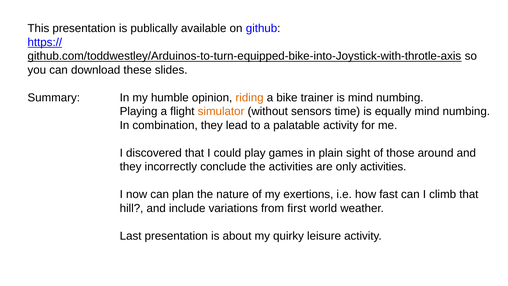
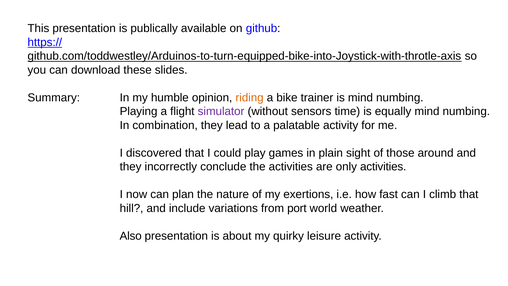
simulator colour: orange -> purple
first: first -> port
Last: Last -> Also
